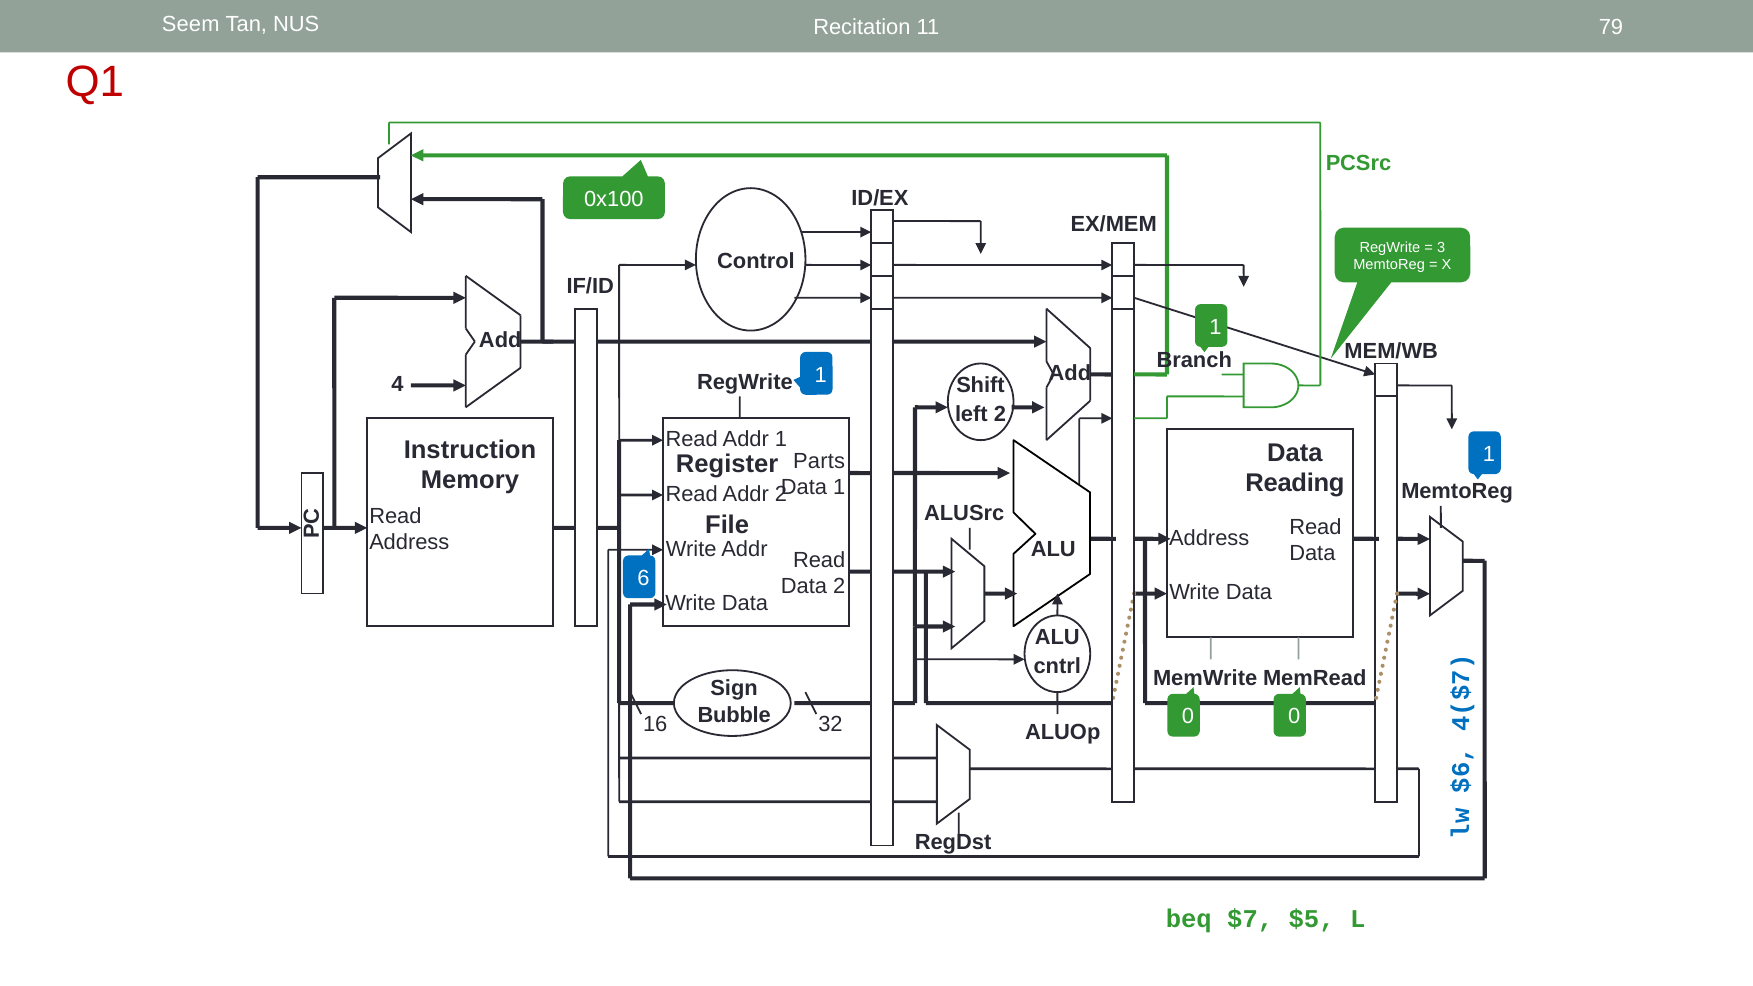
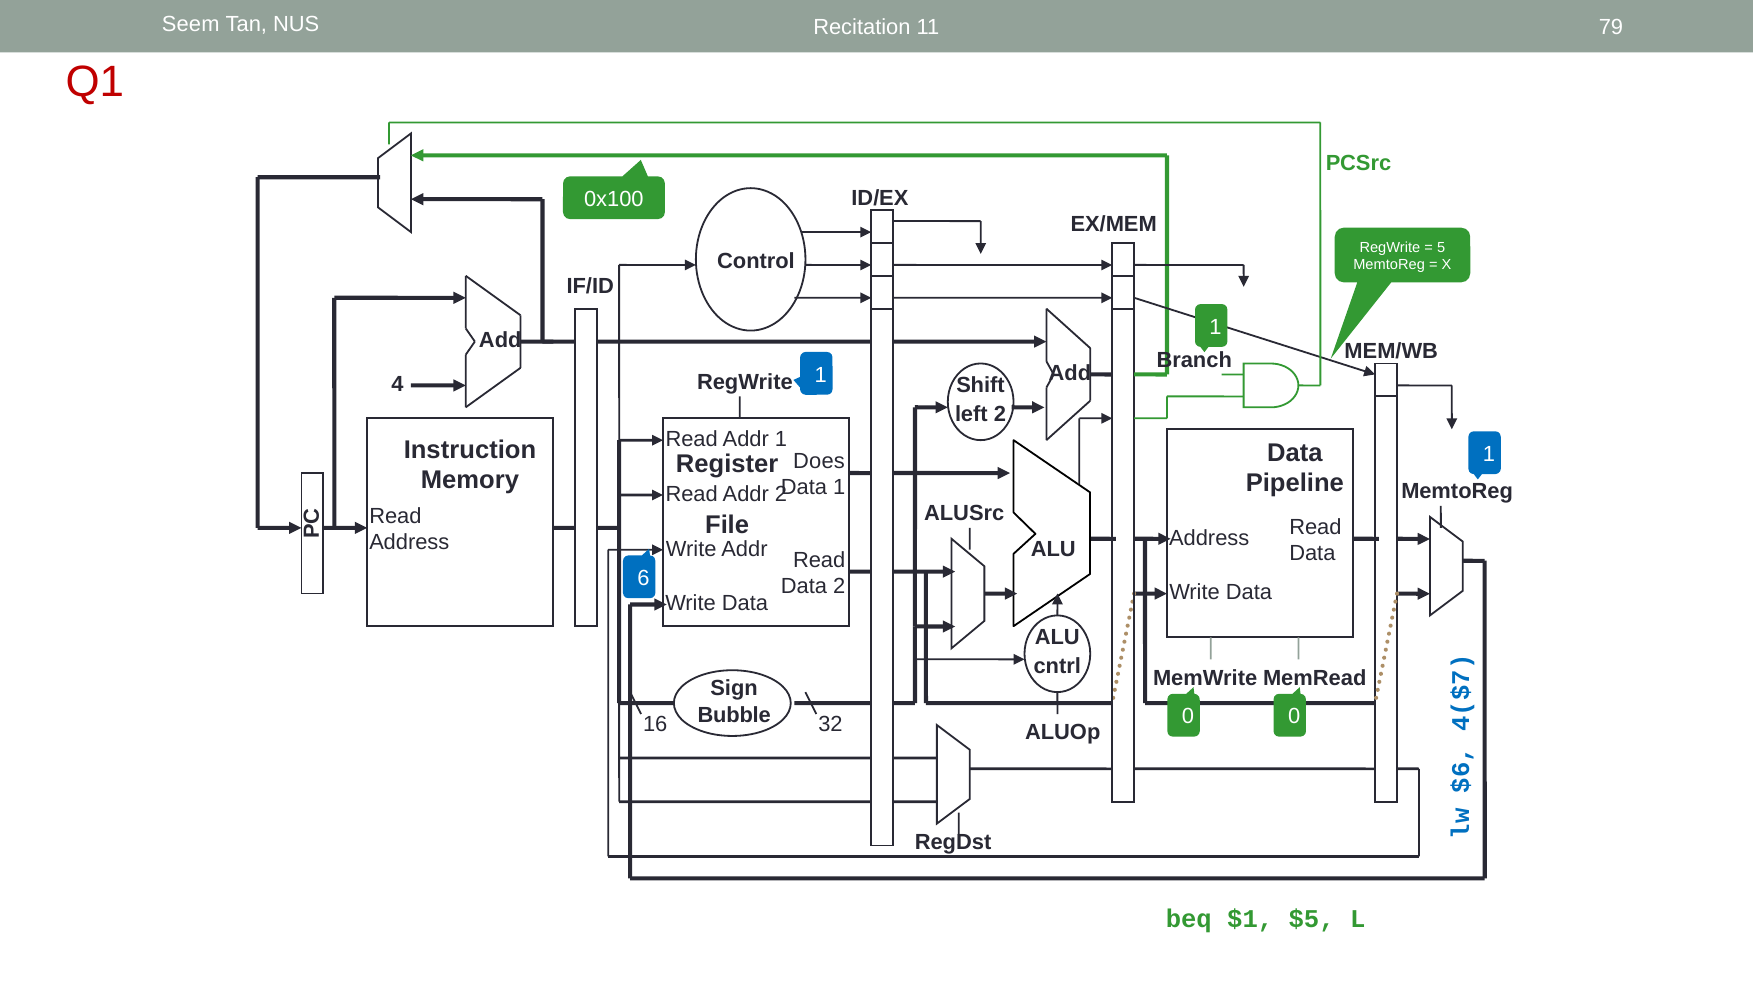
3: 3 -> 5
Parts: Parts -> Does
Reading: Reading -> Pipeline
$7: $7 -> $1
